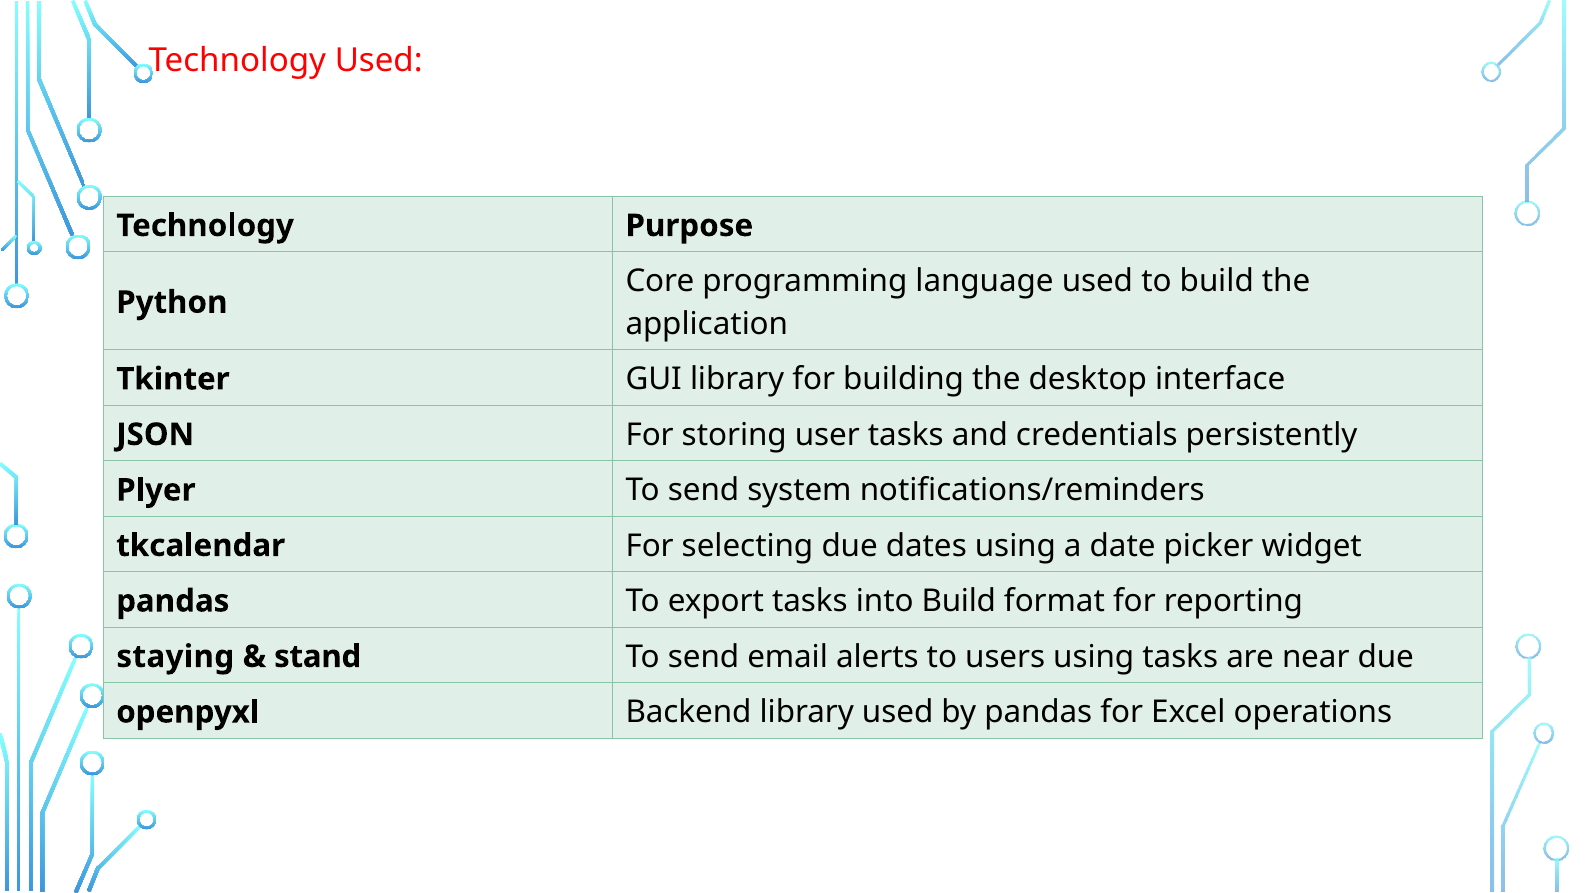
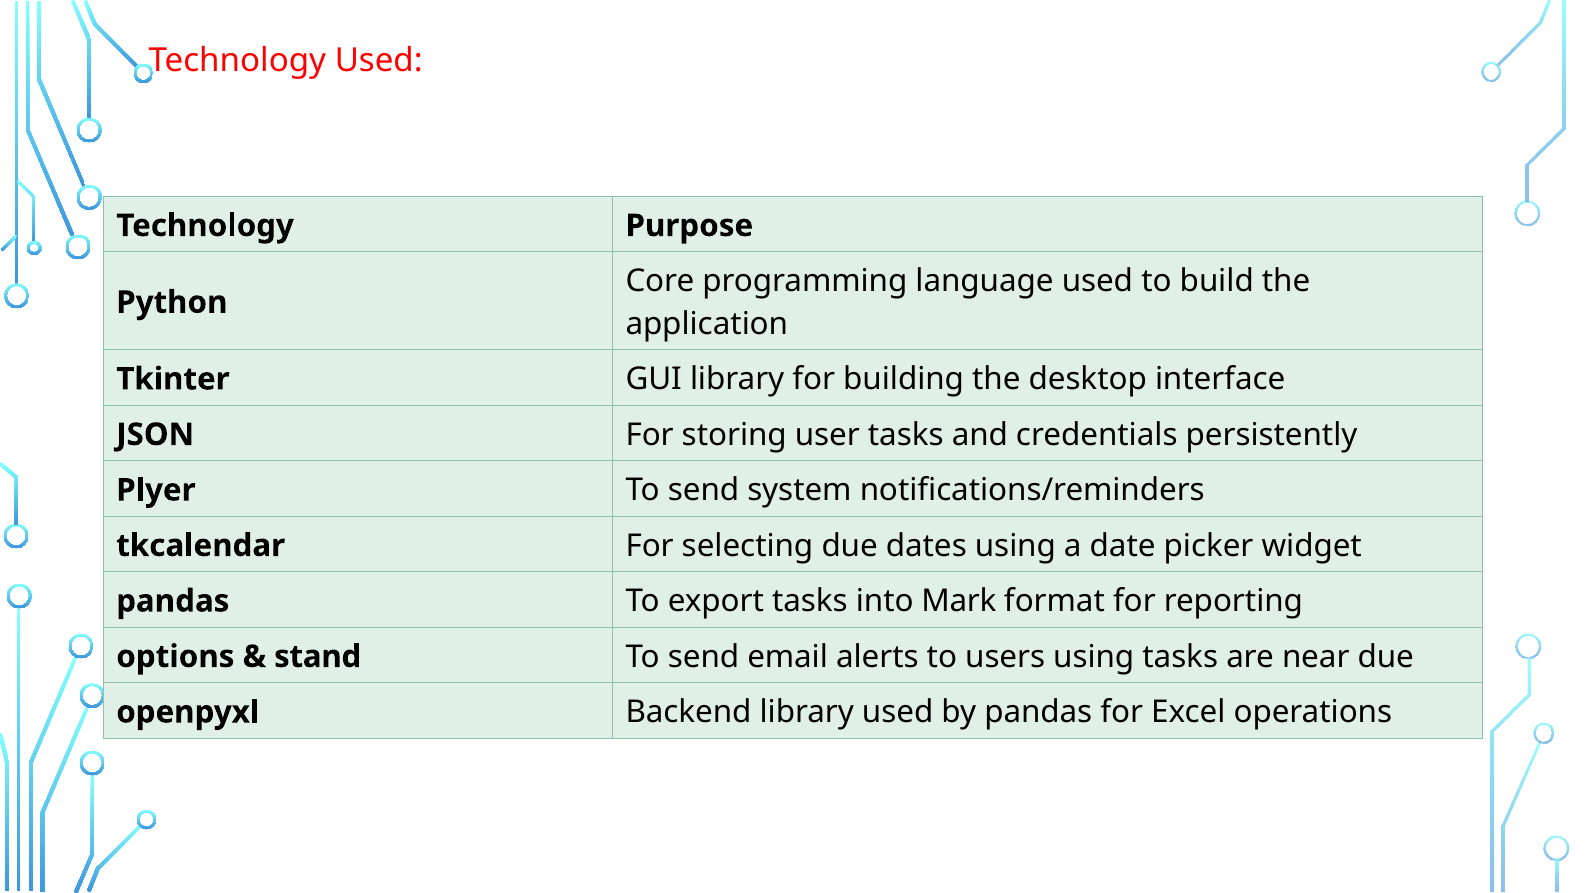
into Build: Build -> Mark
staying: staying -> options
